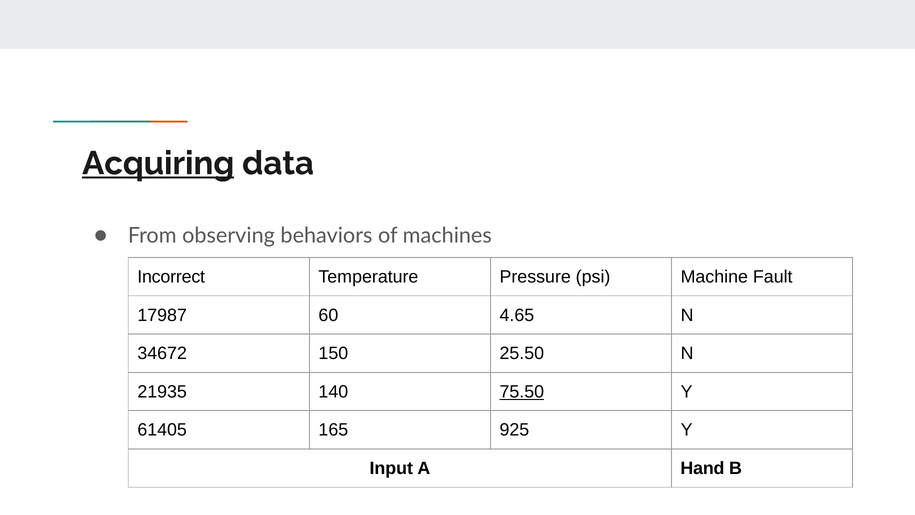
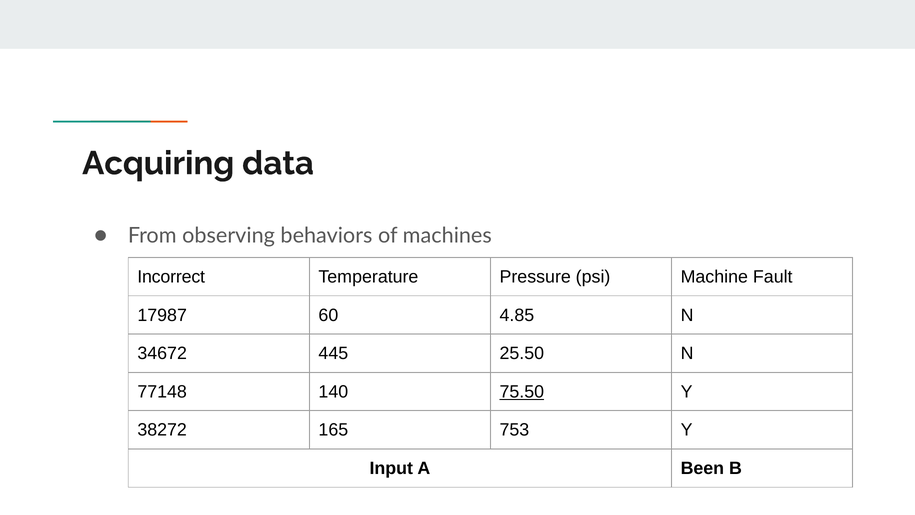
Acquiring underline: present -> none
4.65: 4.65 -> 4.85
150: 150 -> 445
21935: 21935 -> 77148
61405: 61405 -> 38272
925: 925 -> 753
Hand: Hand -> Been
